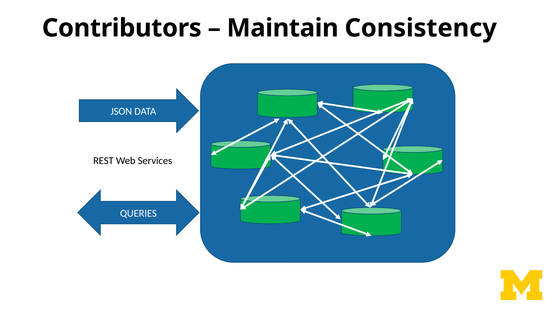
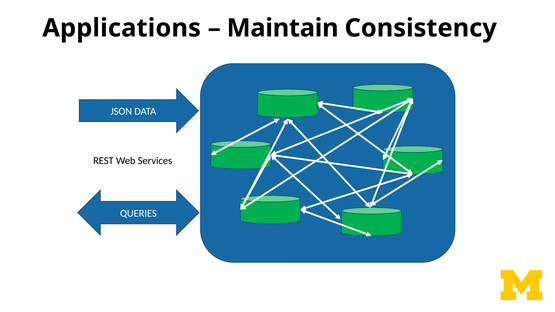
Contributors: Contributors -> Applications
